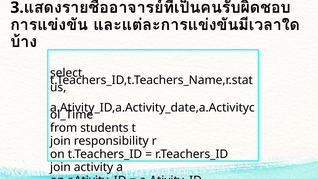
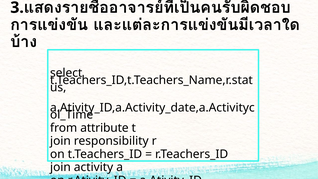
students: students -> attribute
